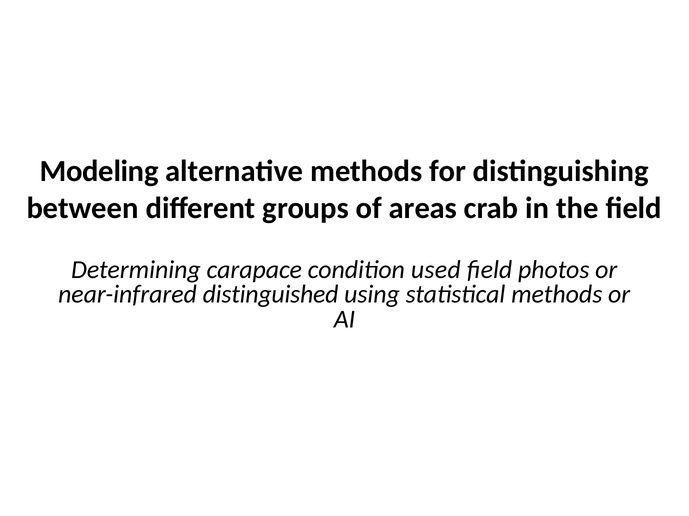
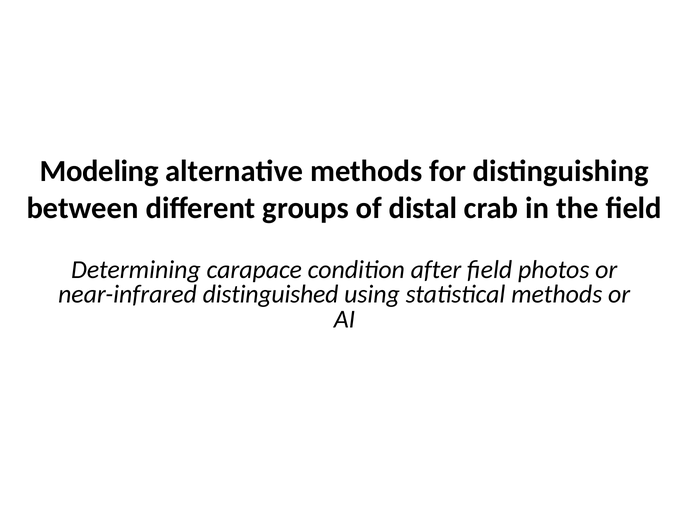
areas: areas -> distal
used: used -> after
